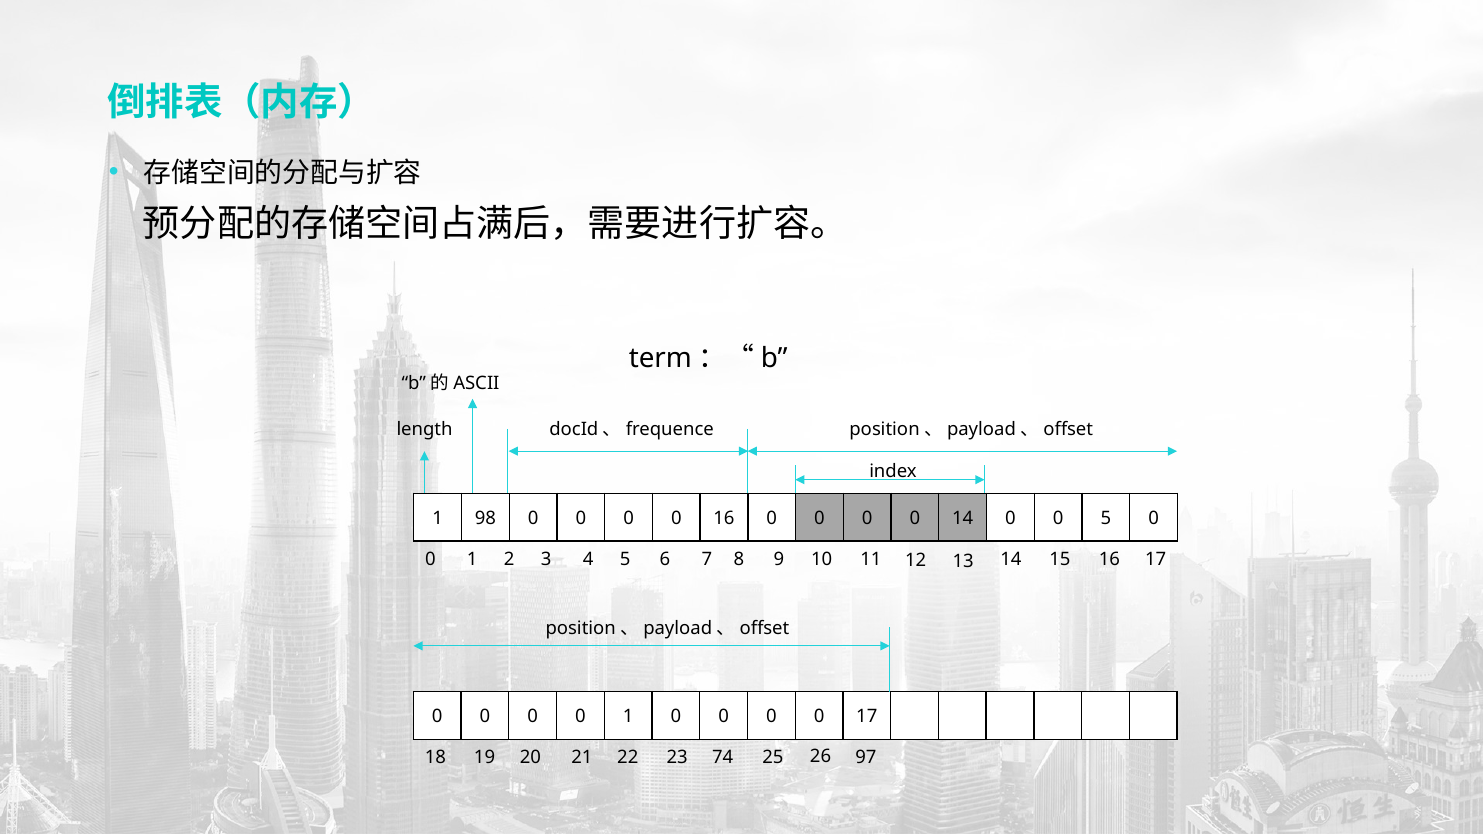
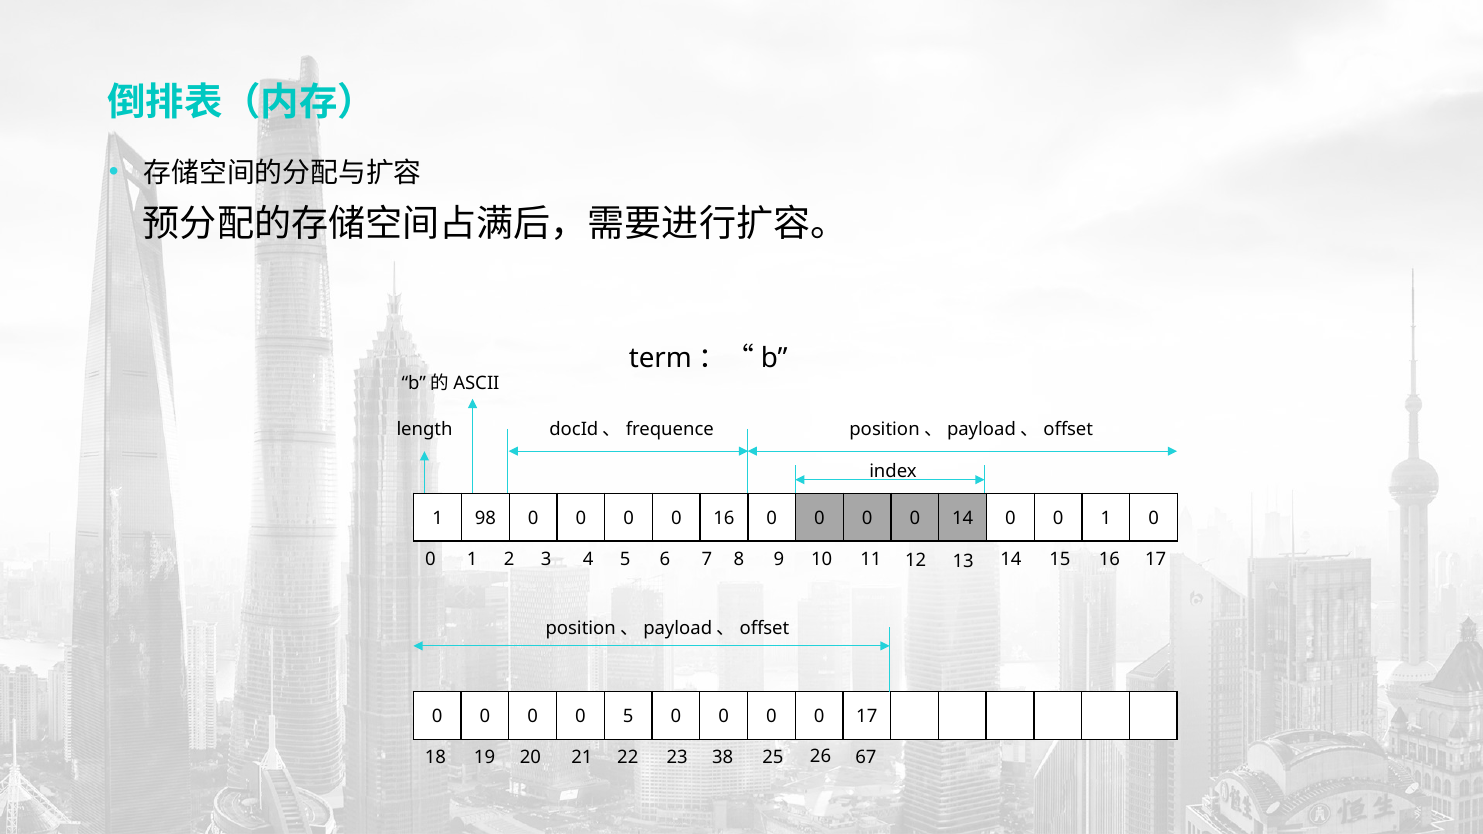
14 0 0 5: 5 -> 1
0 0 0 1: 1 -> 5
74: 74 -> 38
97: 97 -> 67
